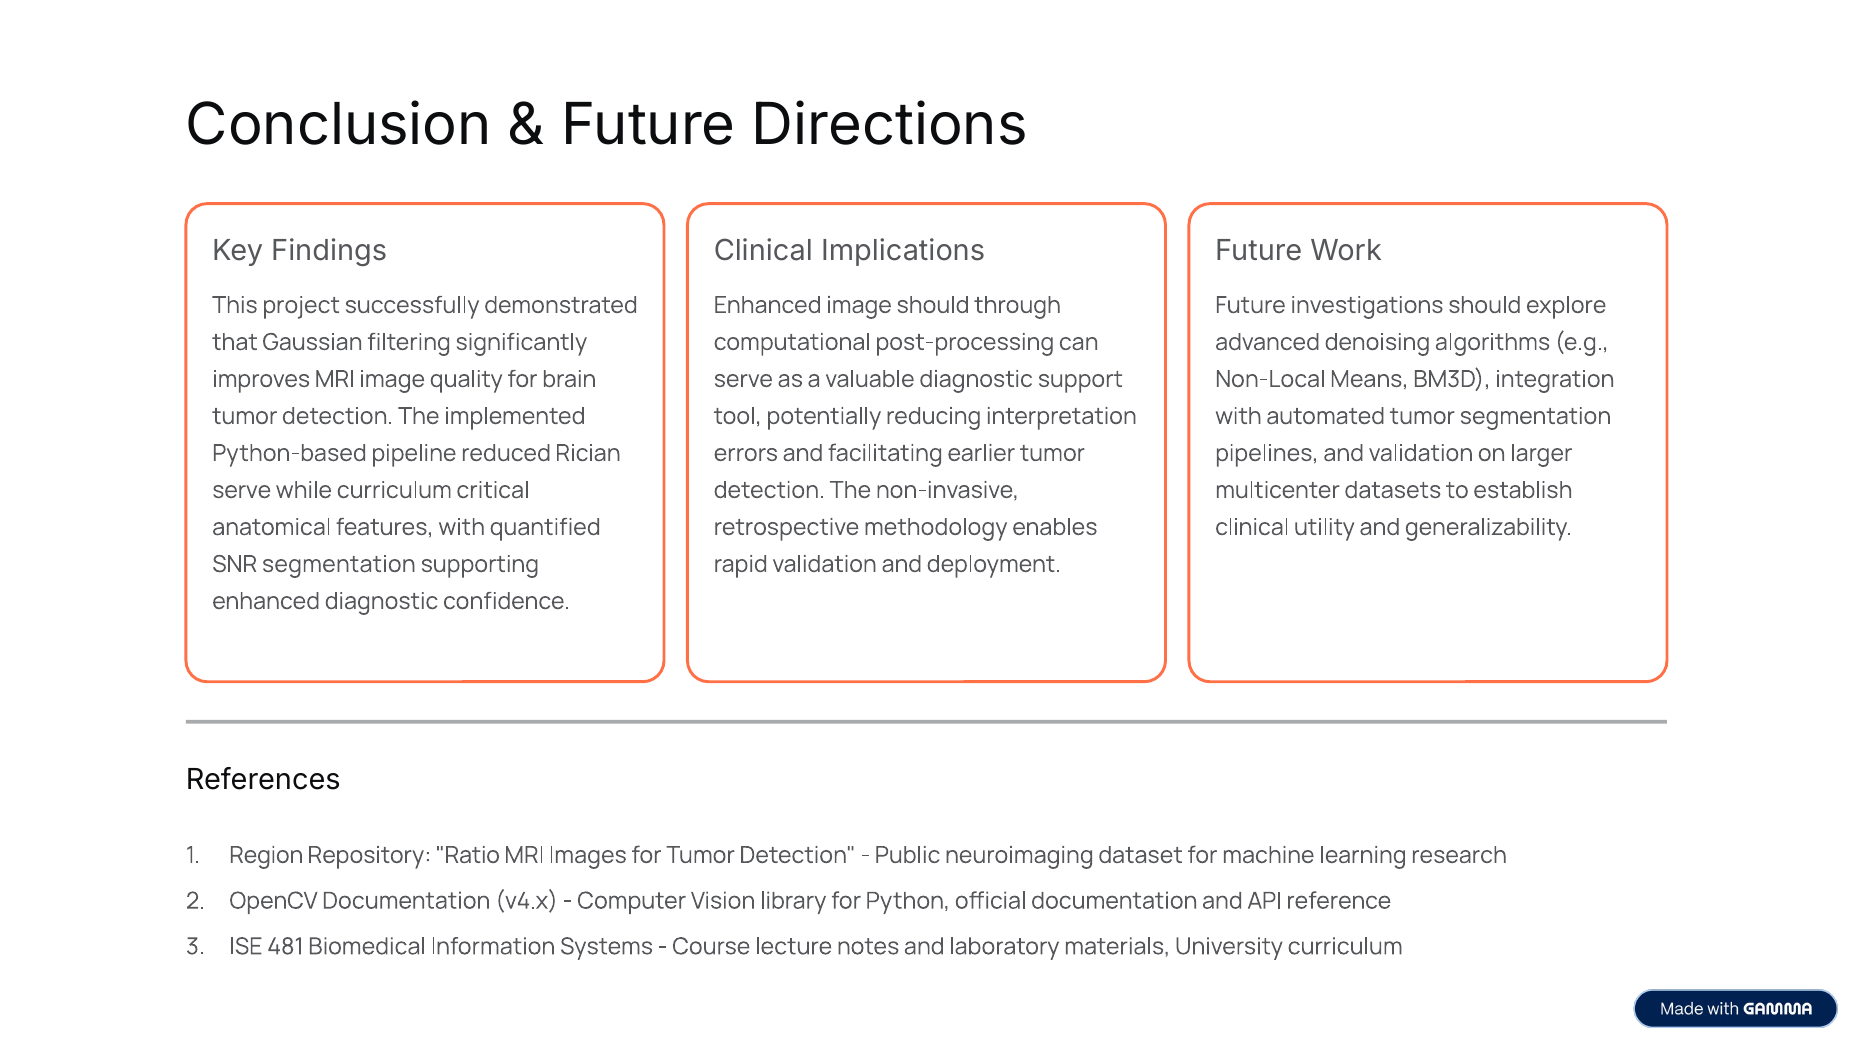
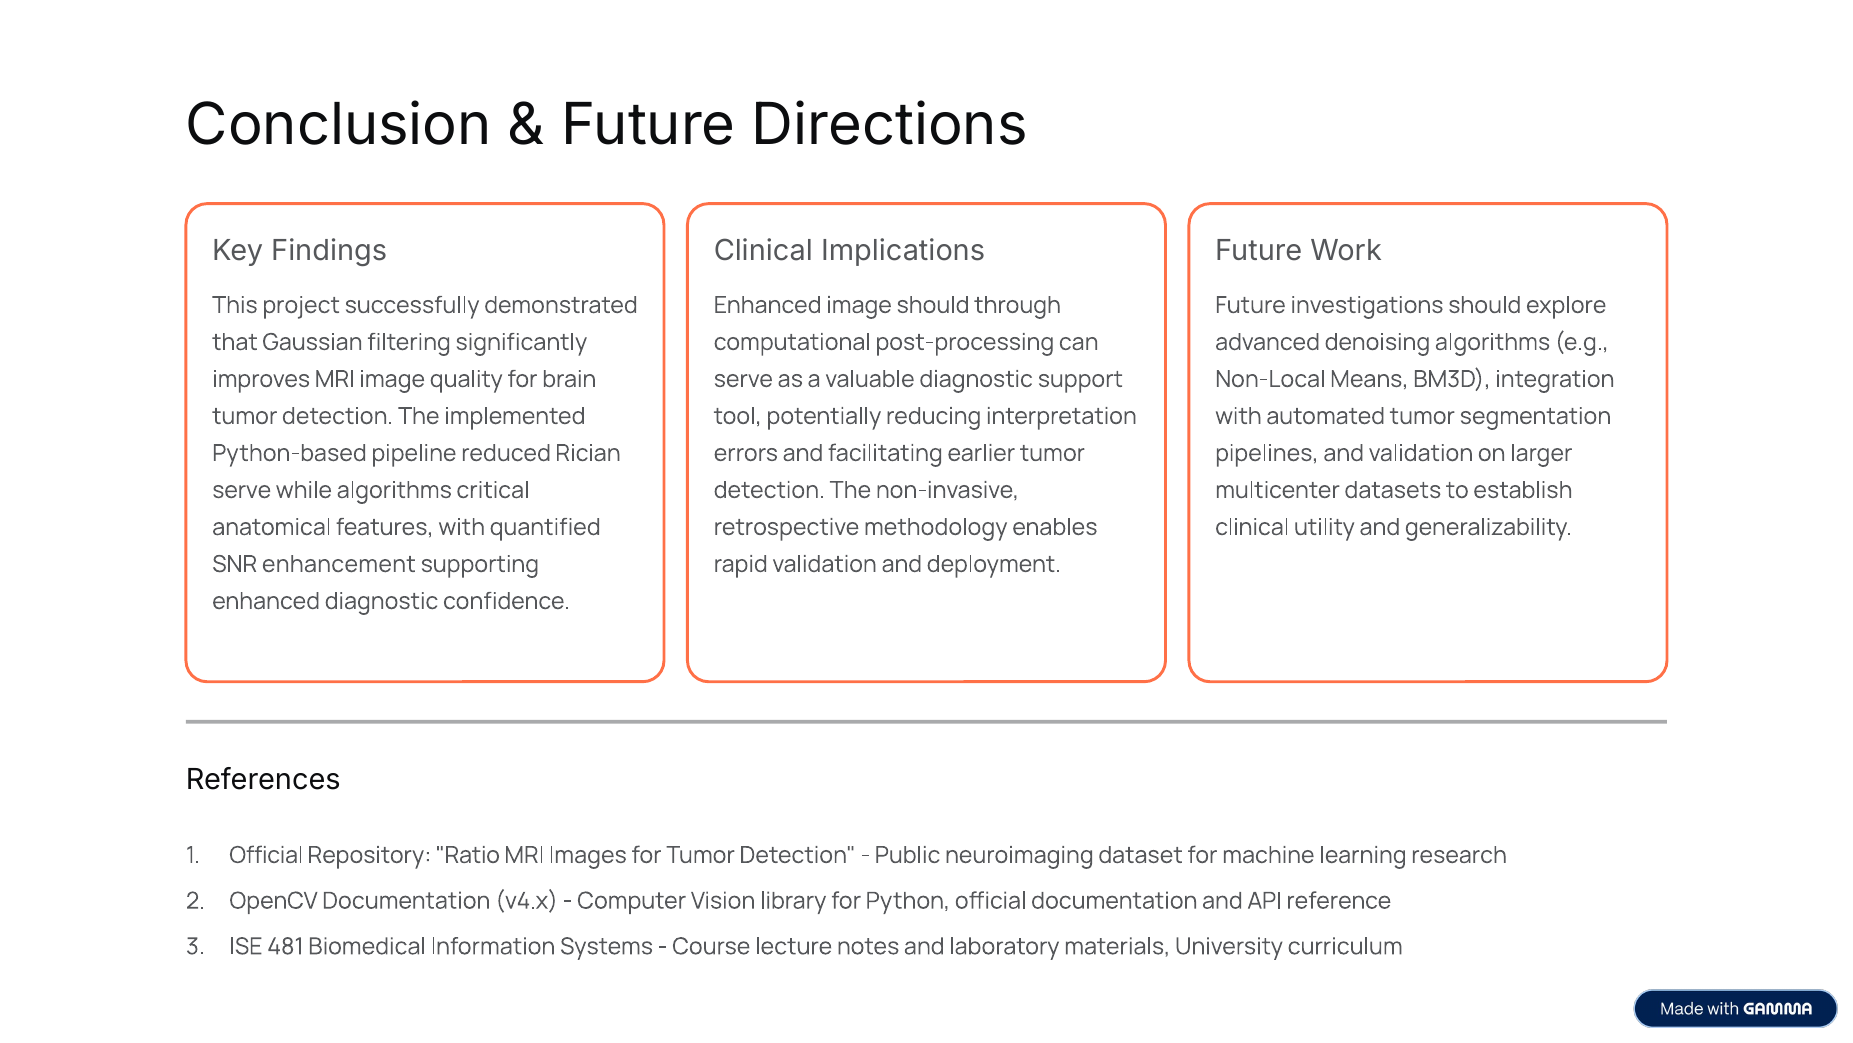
while curriculum: curriculum -> algorithms
SNR segmentation: segmentation -> enhancement
Region at (266, 855): Region -> Official
